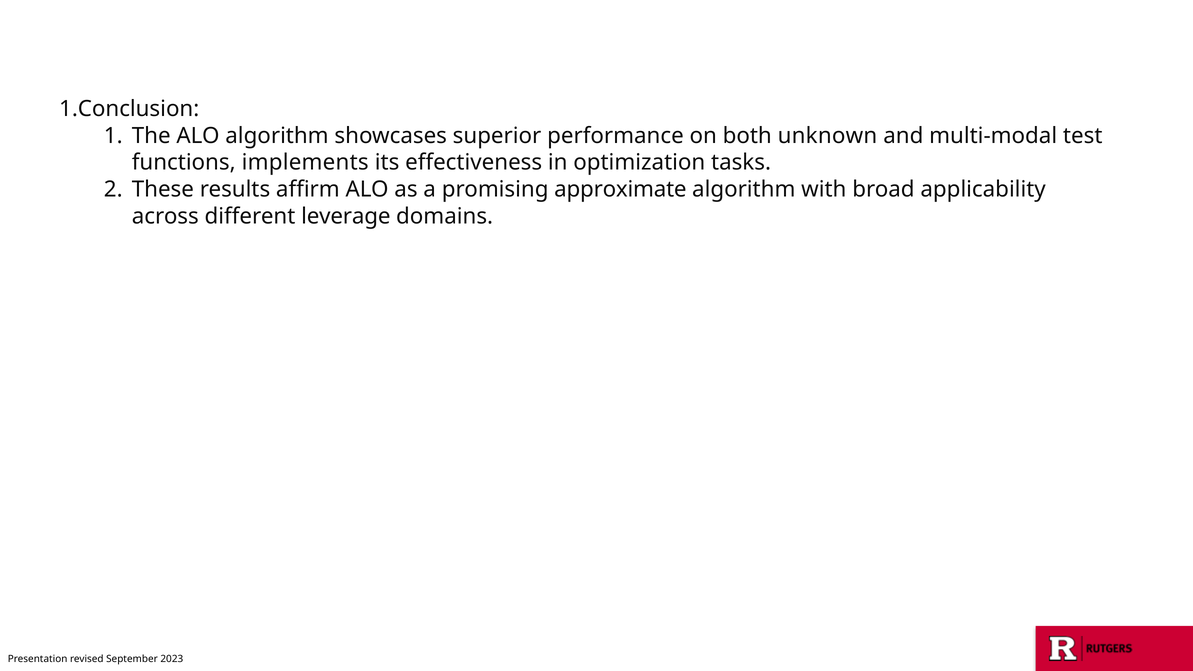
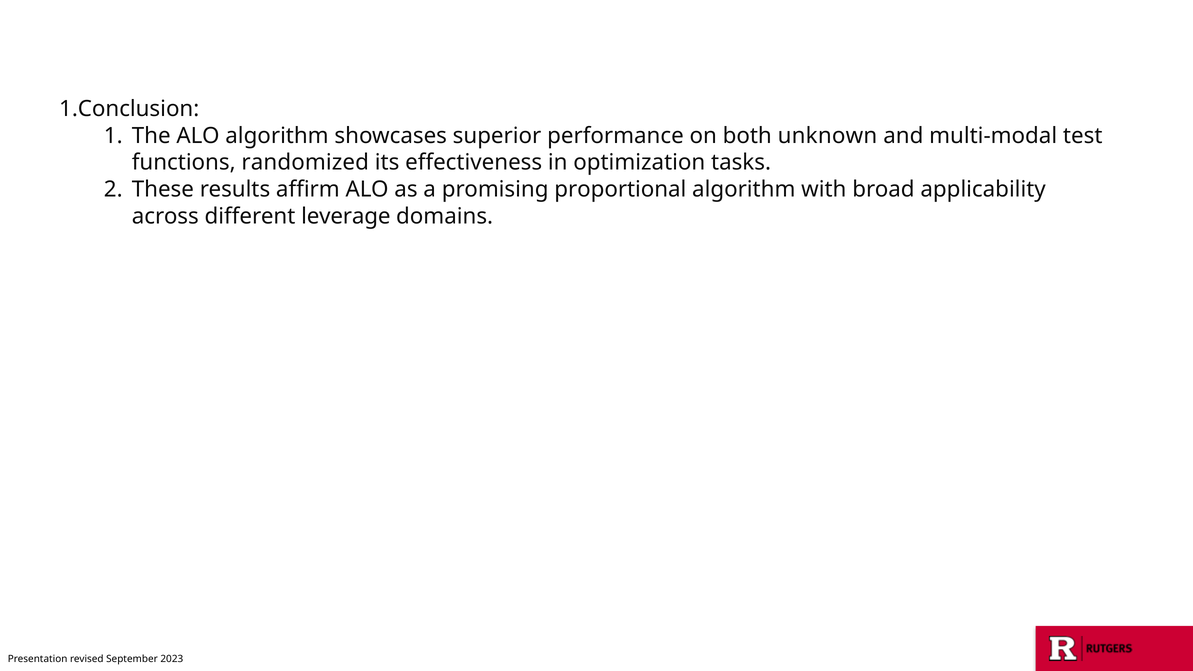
implements: implements -> randomized
approximate: approximate -> proportional
